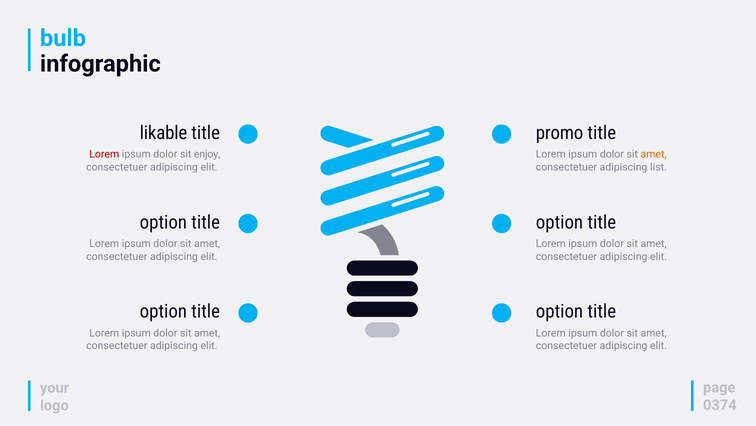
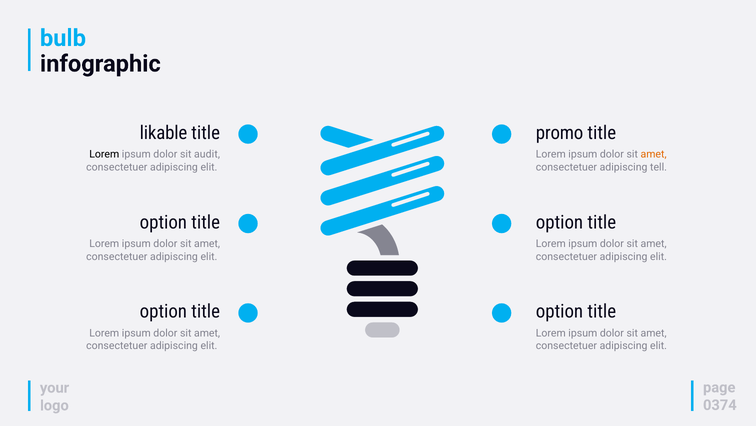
Lorem at (104, 154) colour: red -> black
enjoy: enjoy -> audit
list: list -> tell
